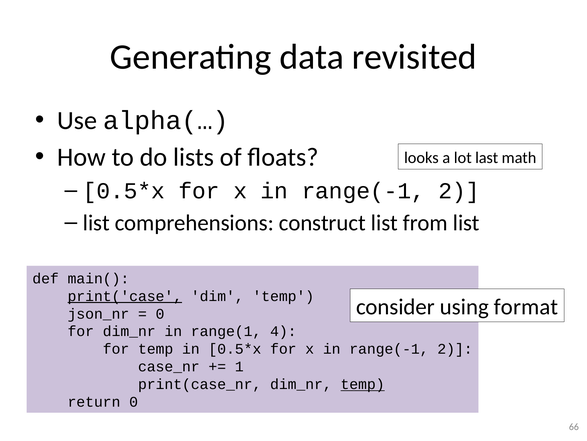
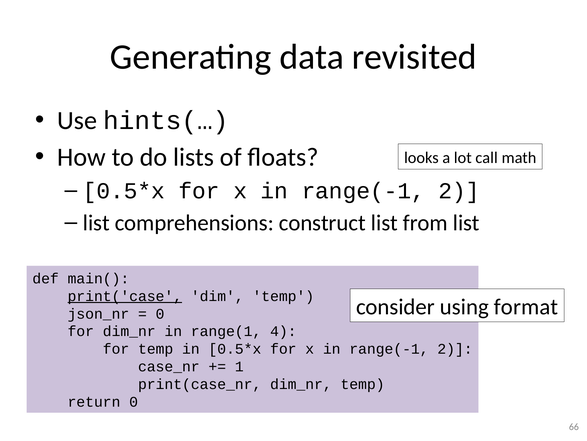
alpha(…: alpha(… -> hints(…
last: last -> call
temp at (363, 384) underline: present -> none
